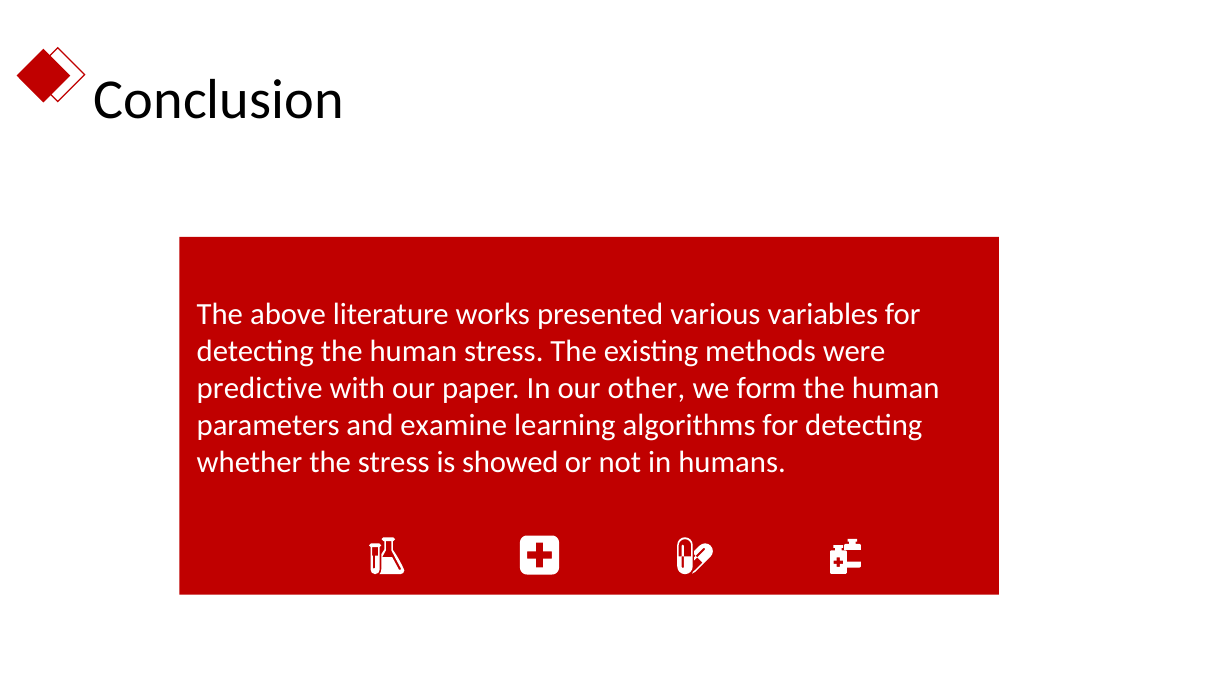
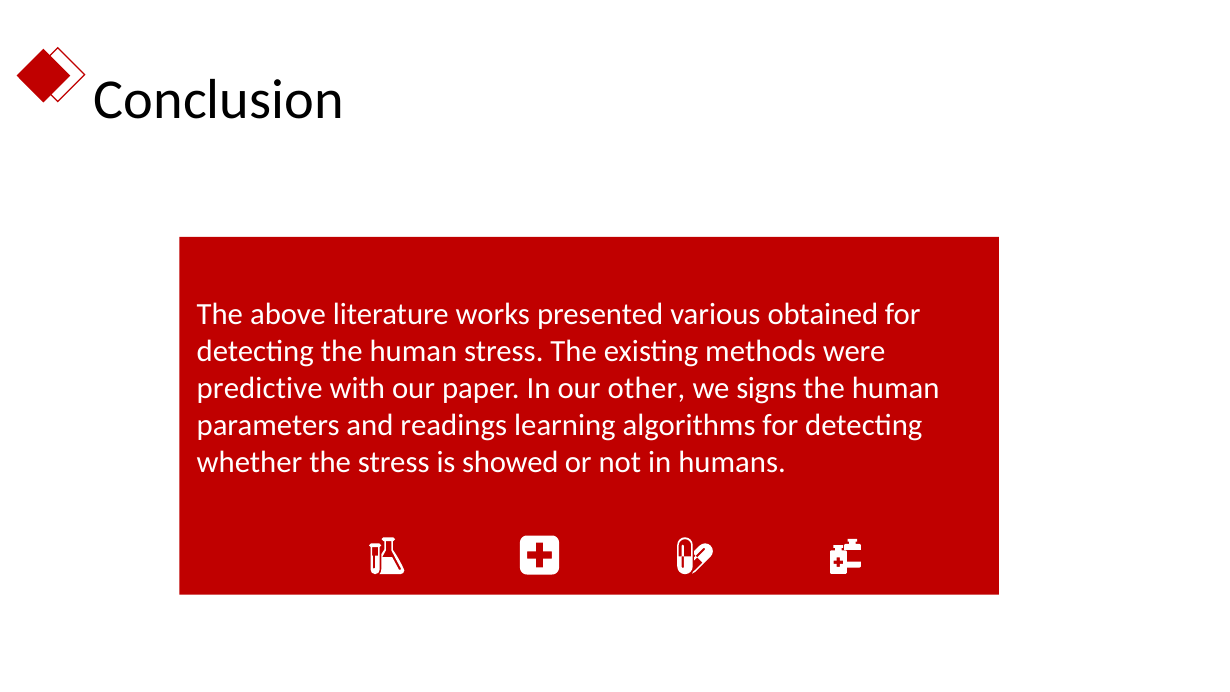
variables: variables -> obtained
form: form -> signs
examine: examine -> readings
